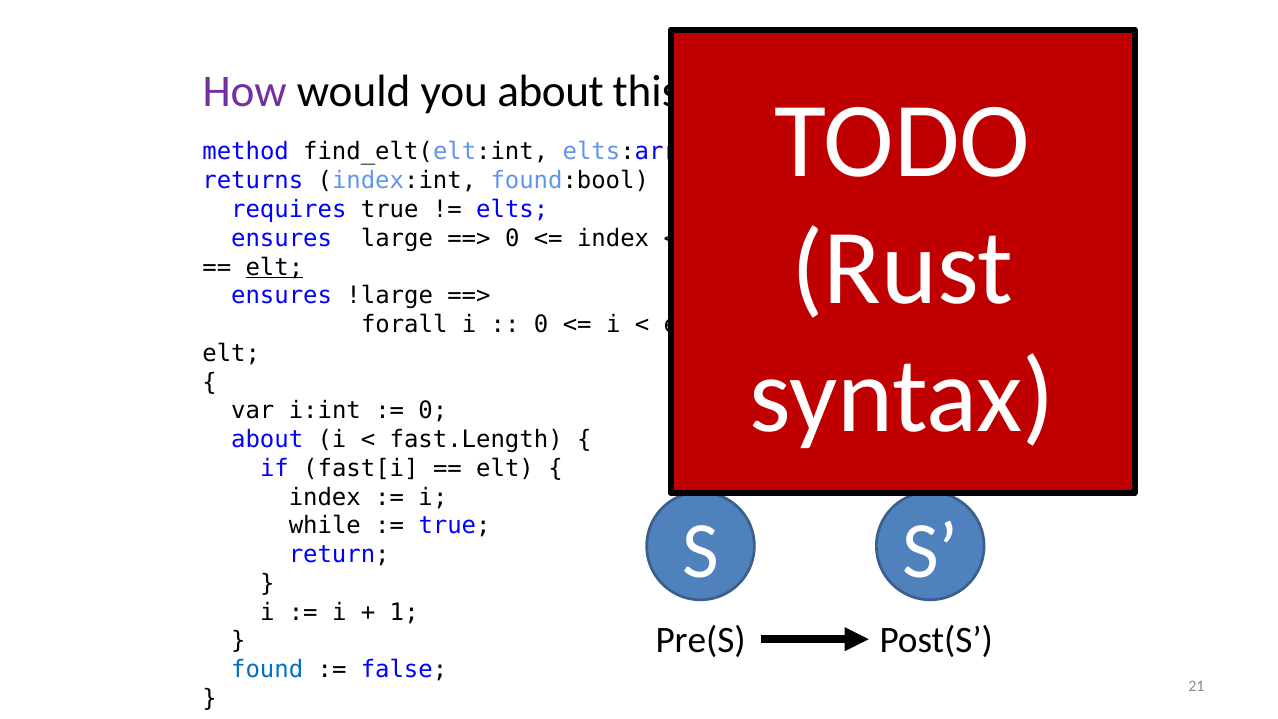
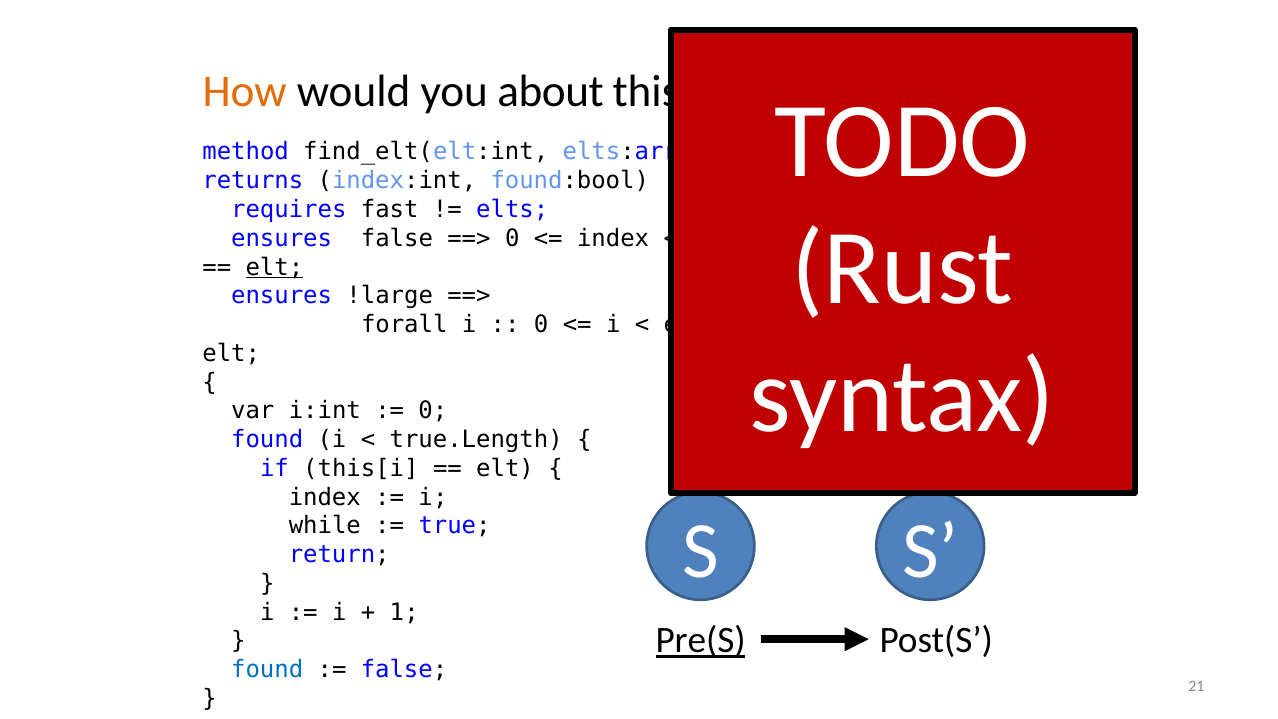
How colour: purple -> orange
requires true: true -> fast
ensures large: large -> false
about at (267, 440): about -> found
fast.Length: fast.Length -> true.Length
fast[i: fast[i -> this[i
Pre(S underline: none -> present
